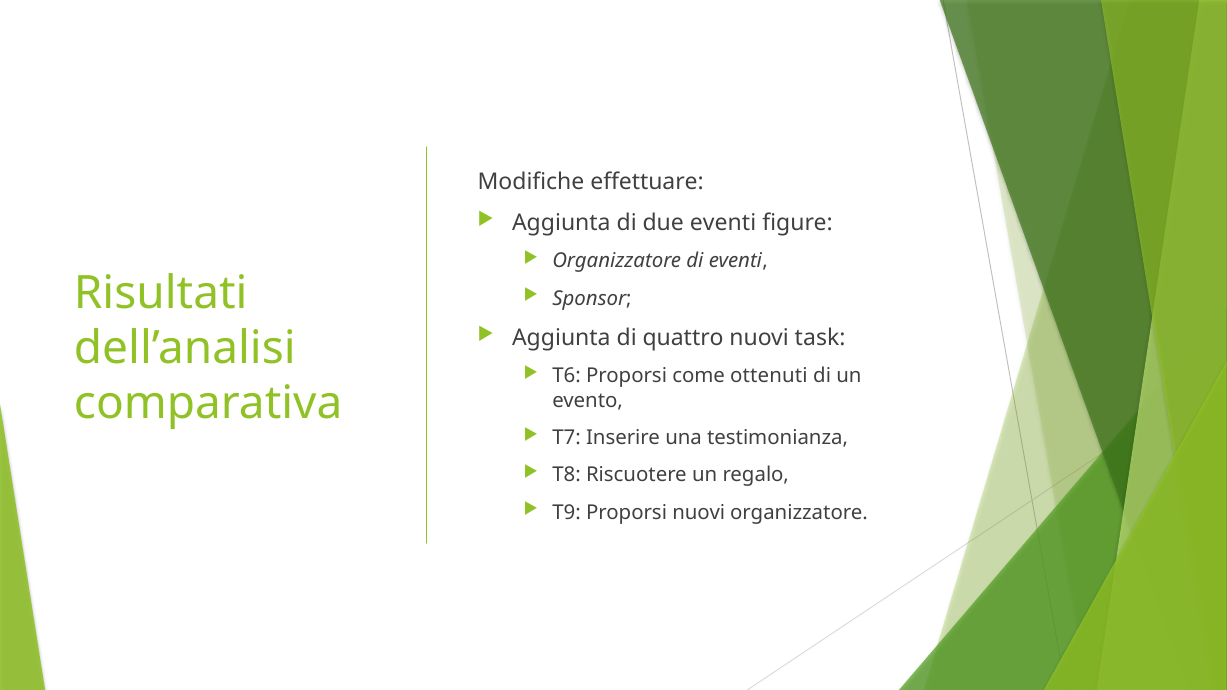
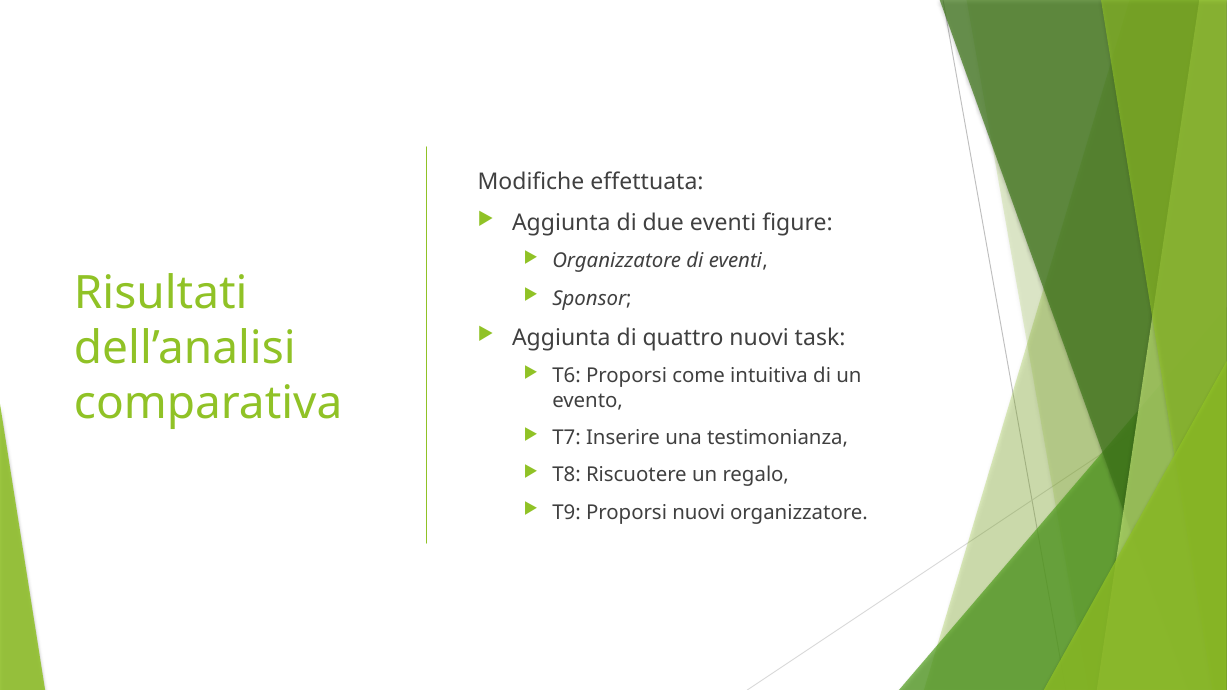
effettuare: effettuare -> effettuata
ottenuti: ottenuti -> intuitiva
